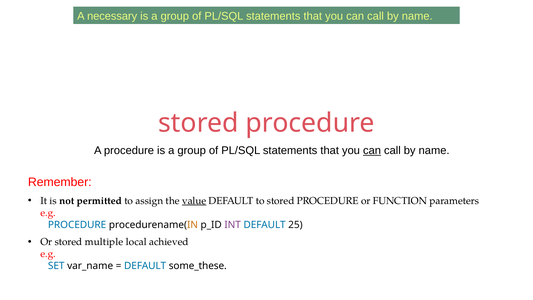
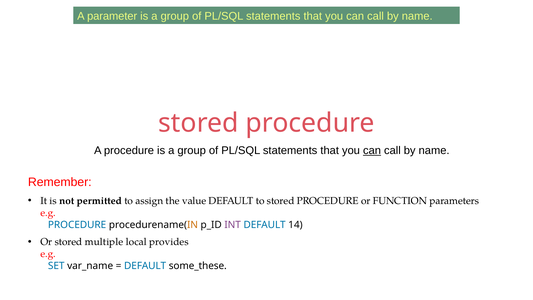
necessary: necessary -> parameter
value underline: present -> none
25: 25 -> 14
achieved: achieved -> provides
